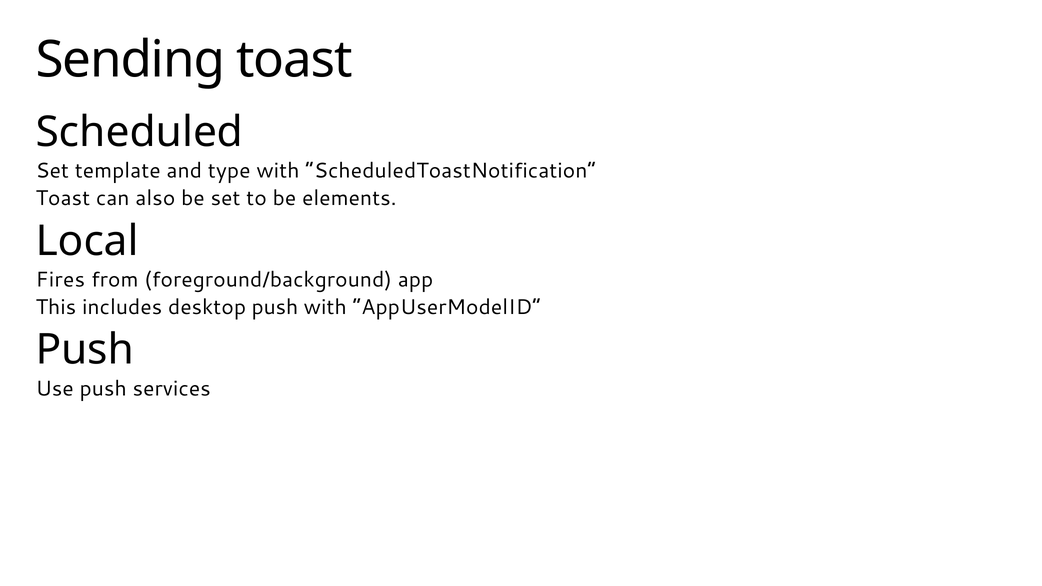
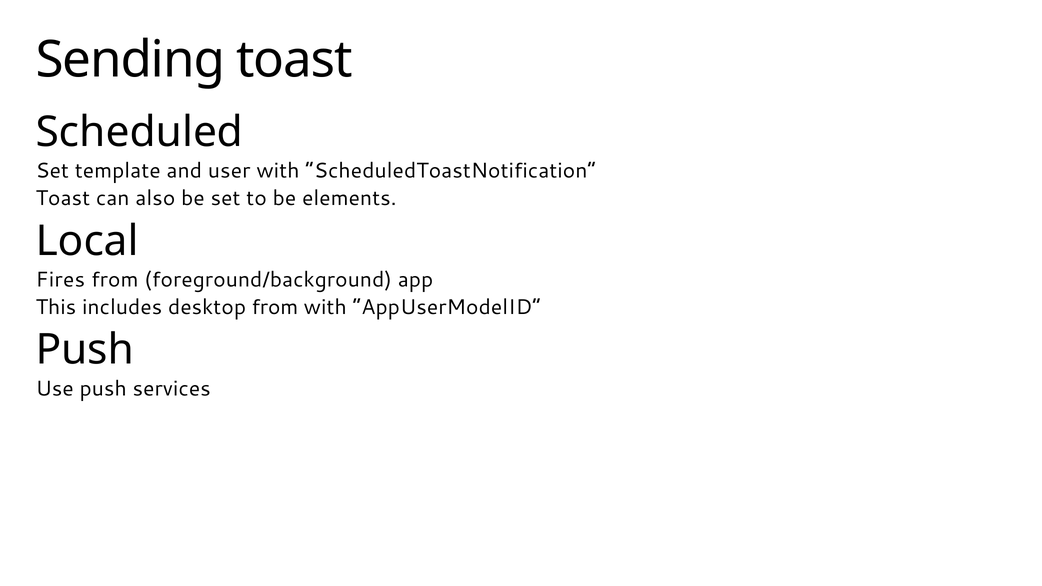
type: type -> user
desktop push: push -> from
